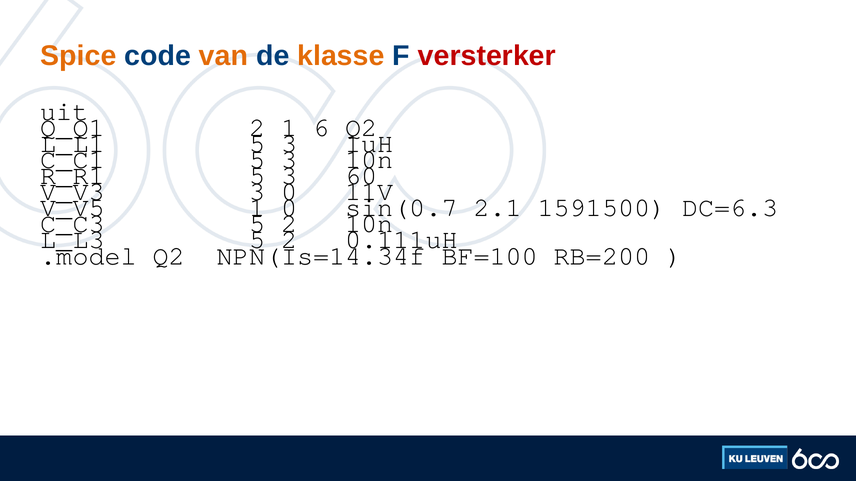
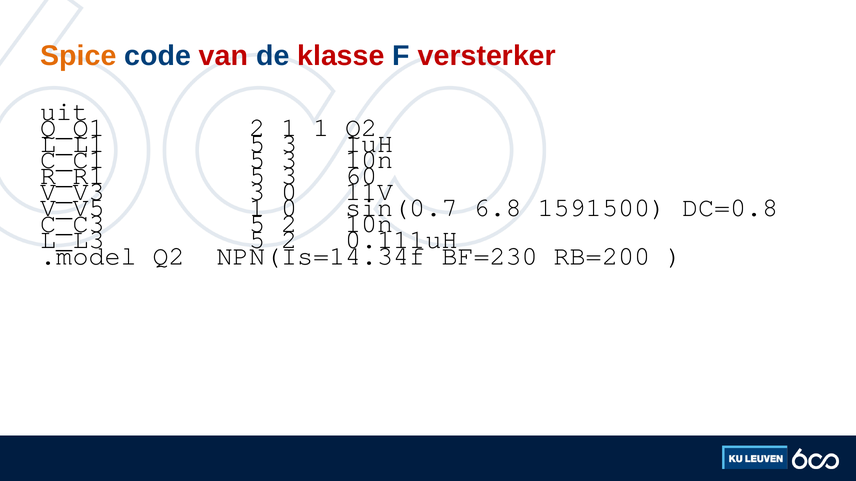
van colour: orange -> red
klasse colour: orange -> red
6 at (321, 128): 6 -> 1
2.1: 2.1 -> 6.8
DC=6.3: DC=6.3 -> DC=0.8
BF=100: BF=100 -> BF=230
